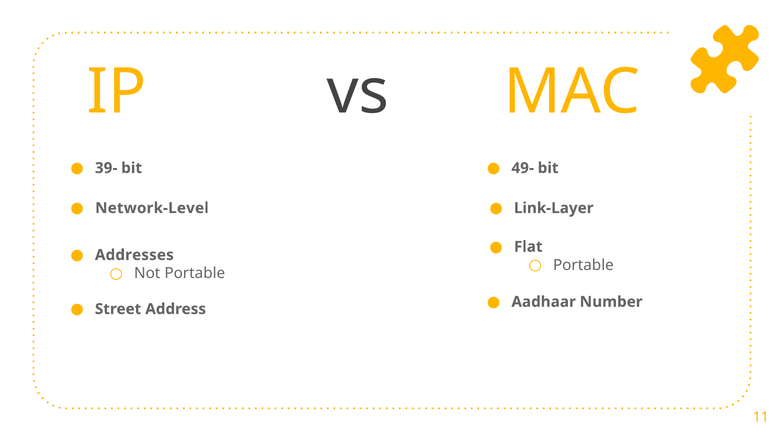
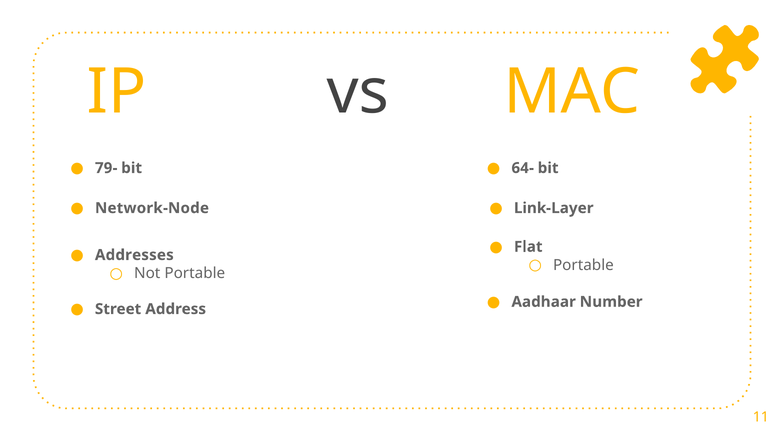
39-: 39- -> 79-
49-: 49- -> 64-
Network-Level: Network-Level -> Network-Node
